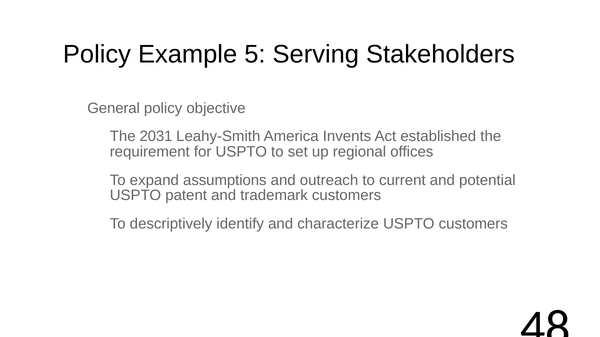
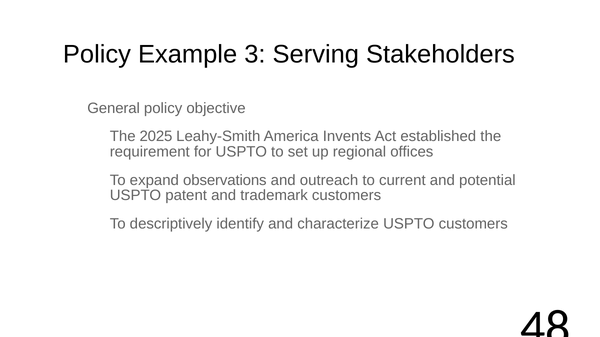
5: 5 -> 3
2031: 2031 -> 2025
assumptions: assumptions -> observations
